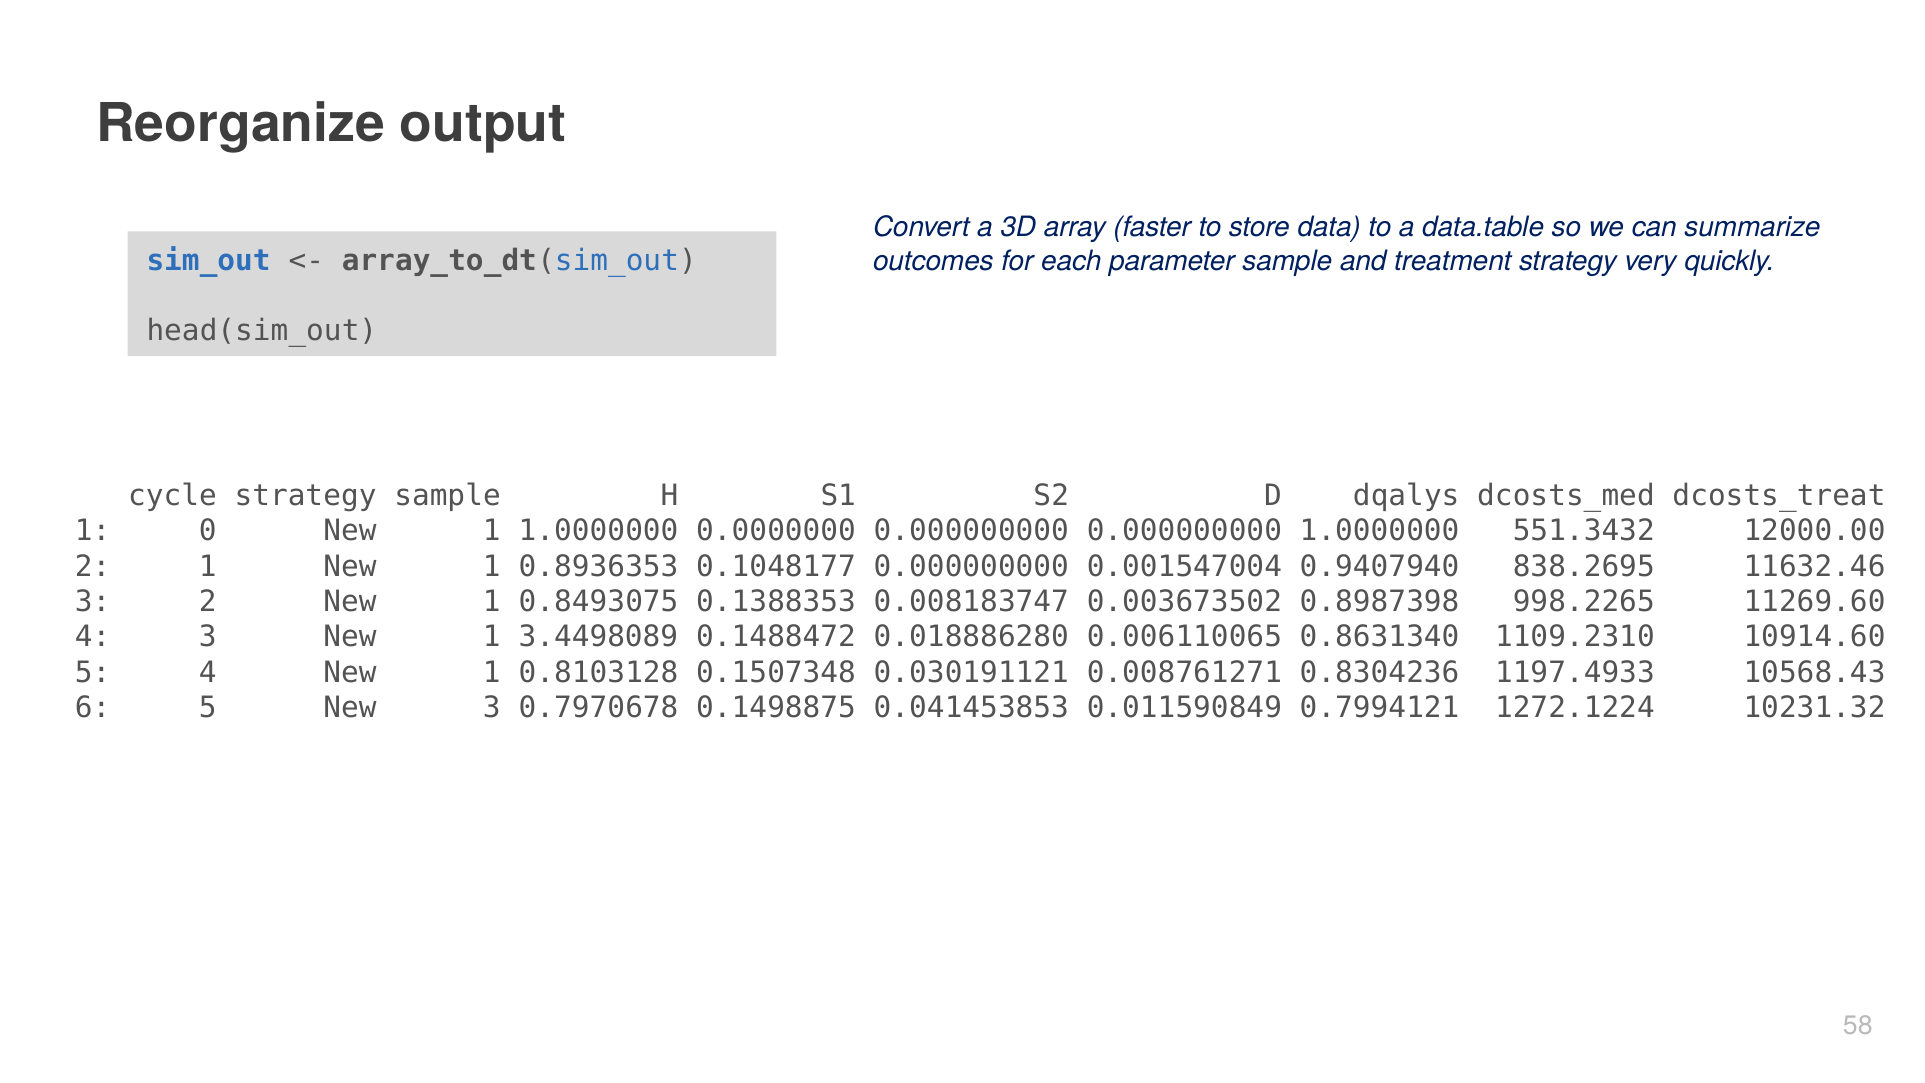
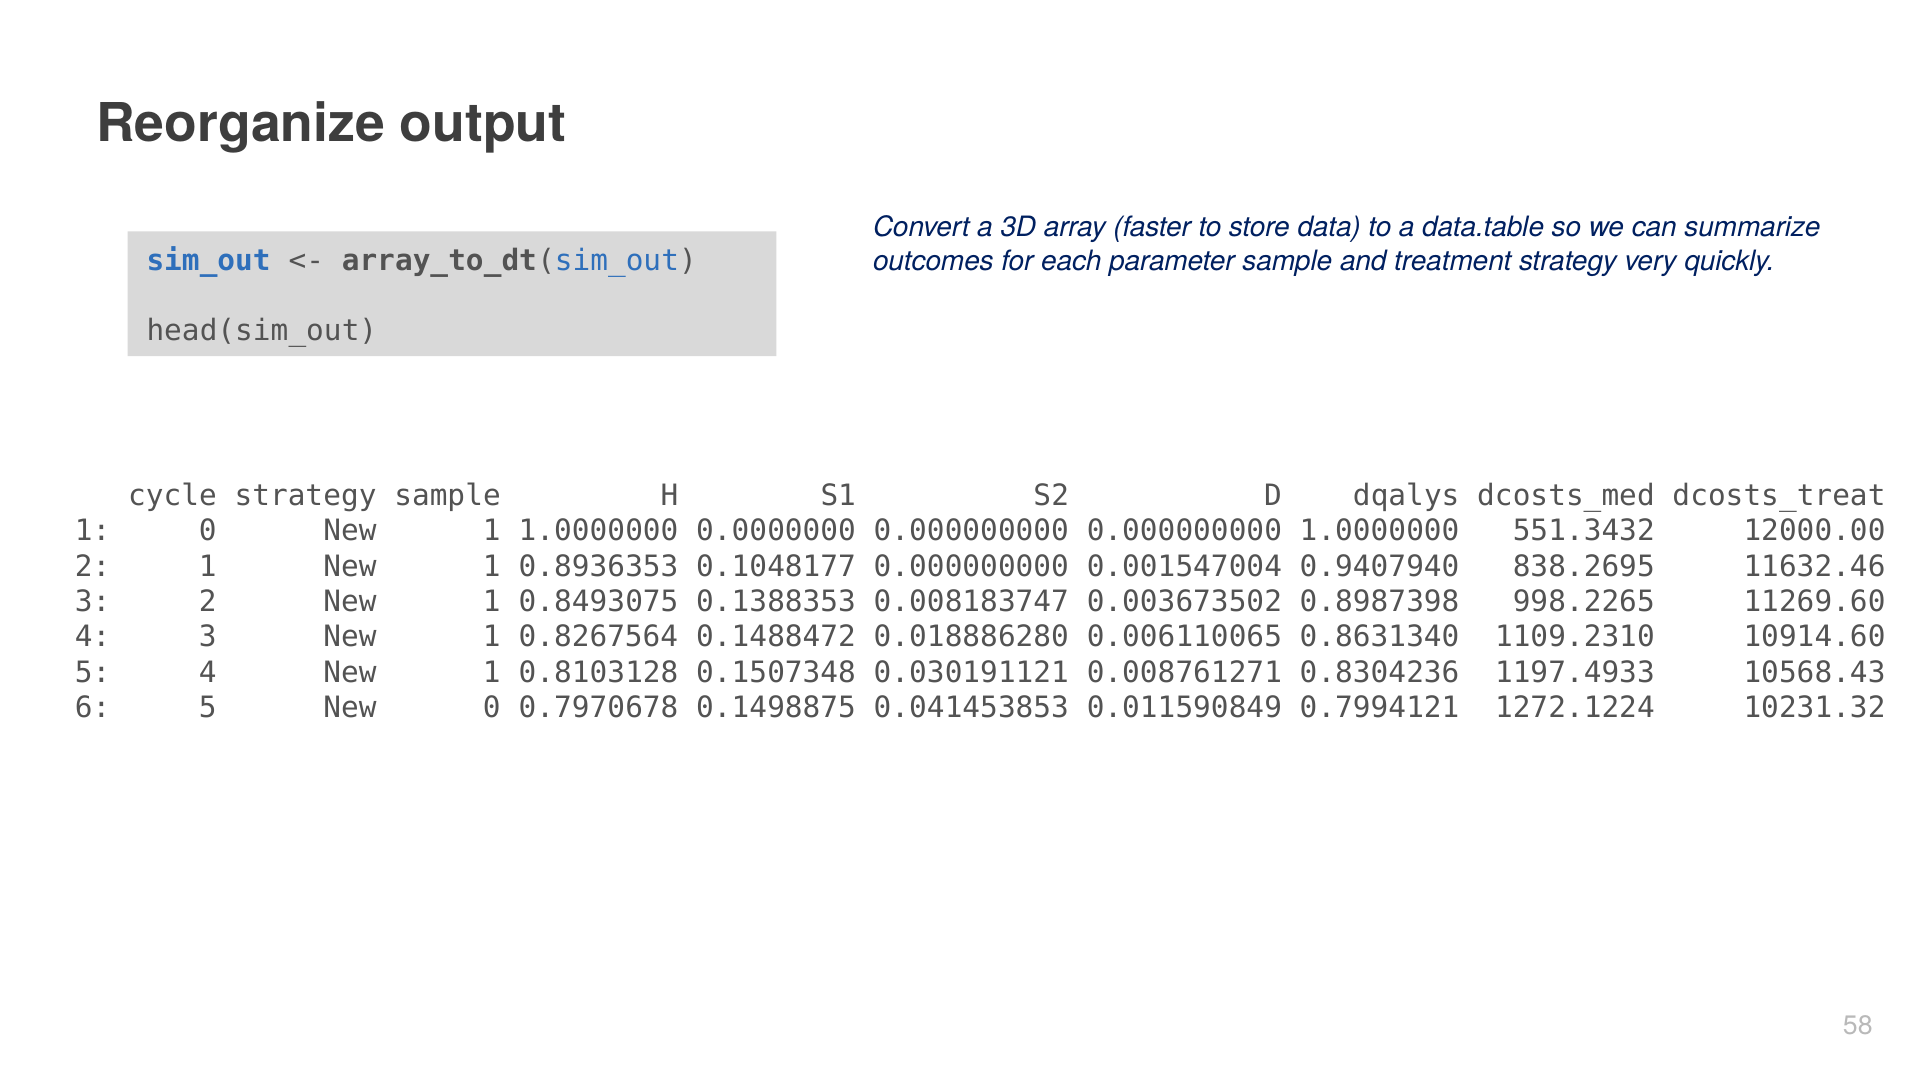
3.4498089: 3.4498089 -> 0.8267564
New 3: 3 -> 0
